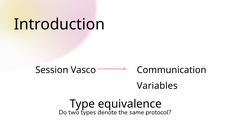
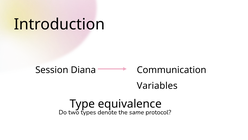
Vasco: Vasco -> Diana
